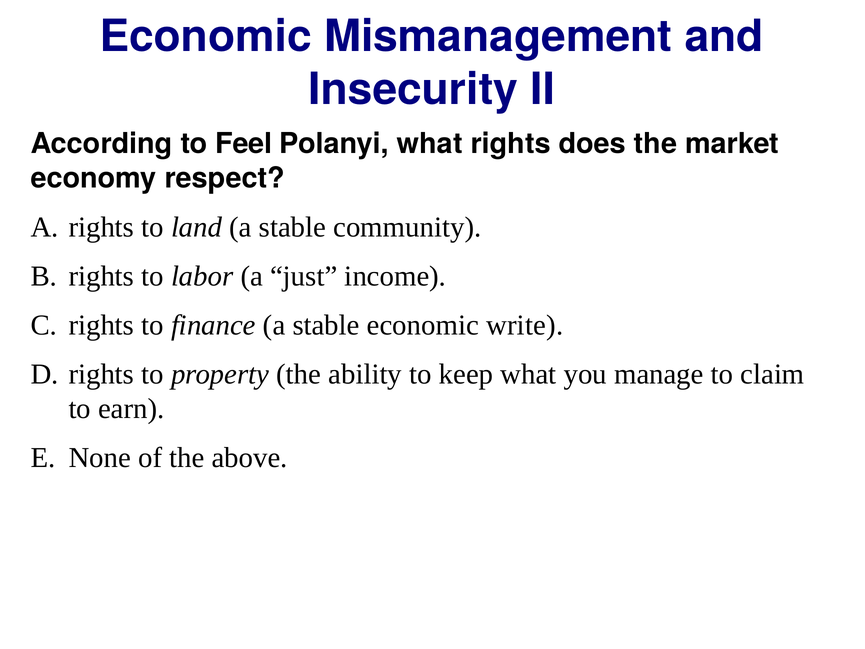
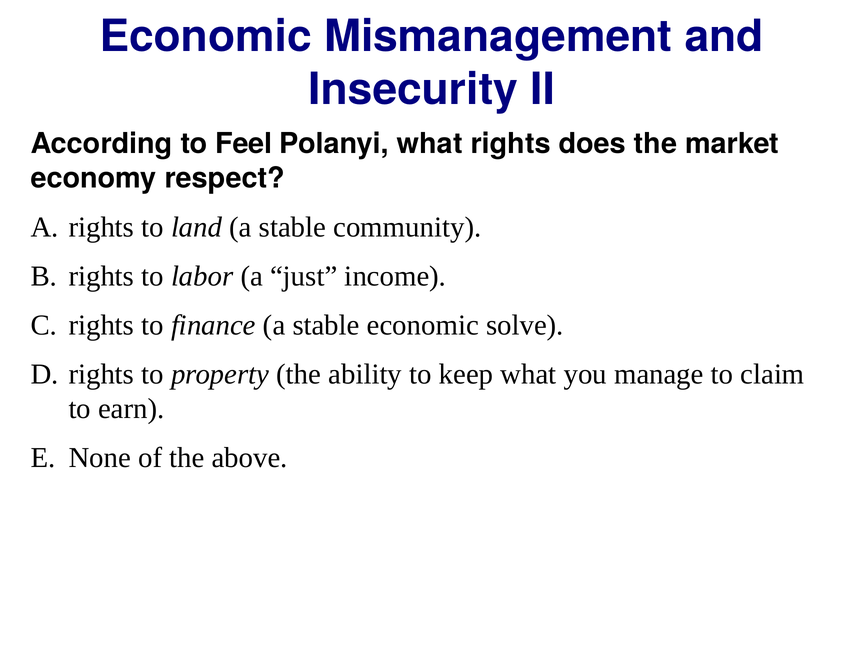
write: write -> solve
